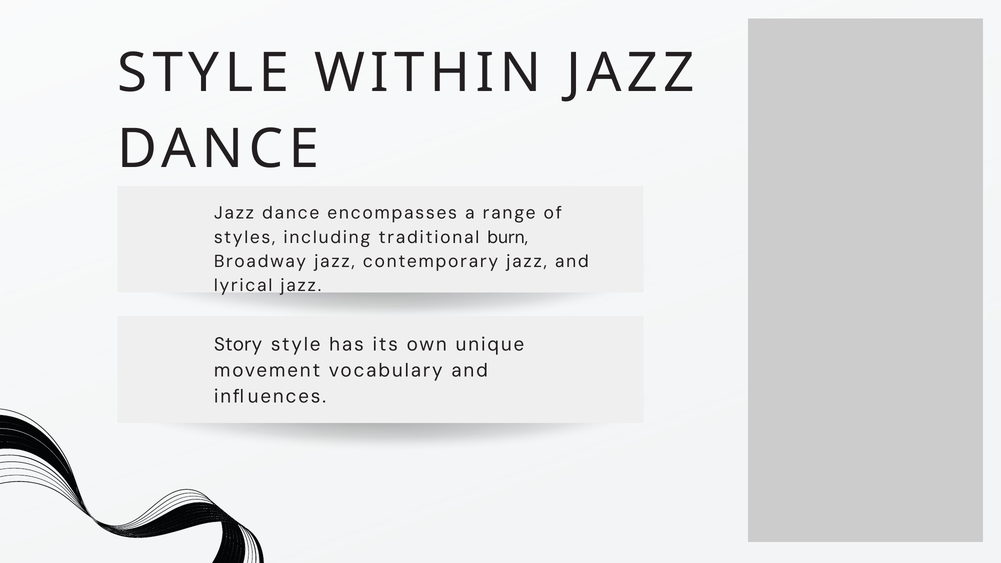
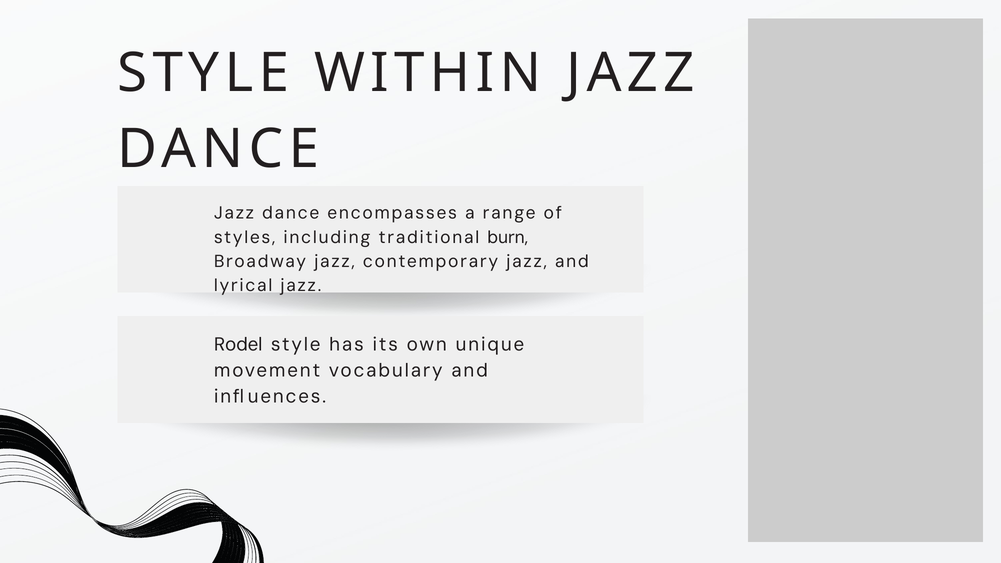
Story: Story -> Rodel
